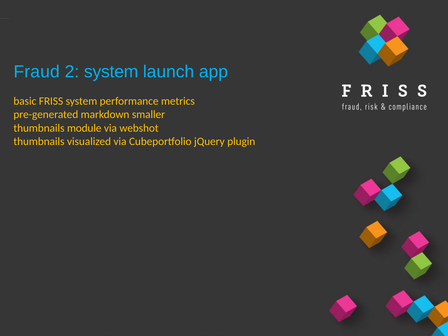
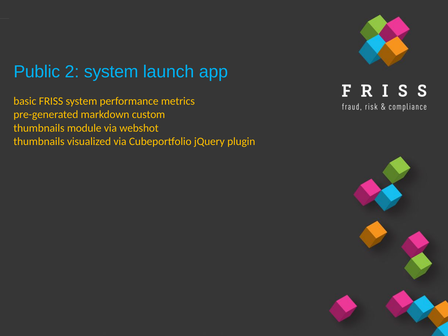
Fraud: Fraud -> Public
smaller: smaller -> custom
